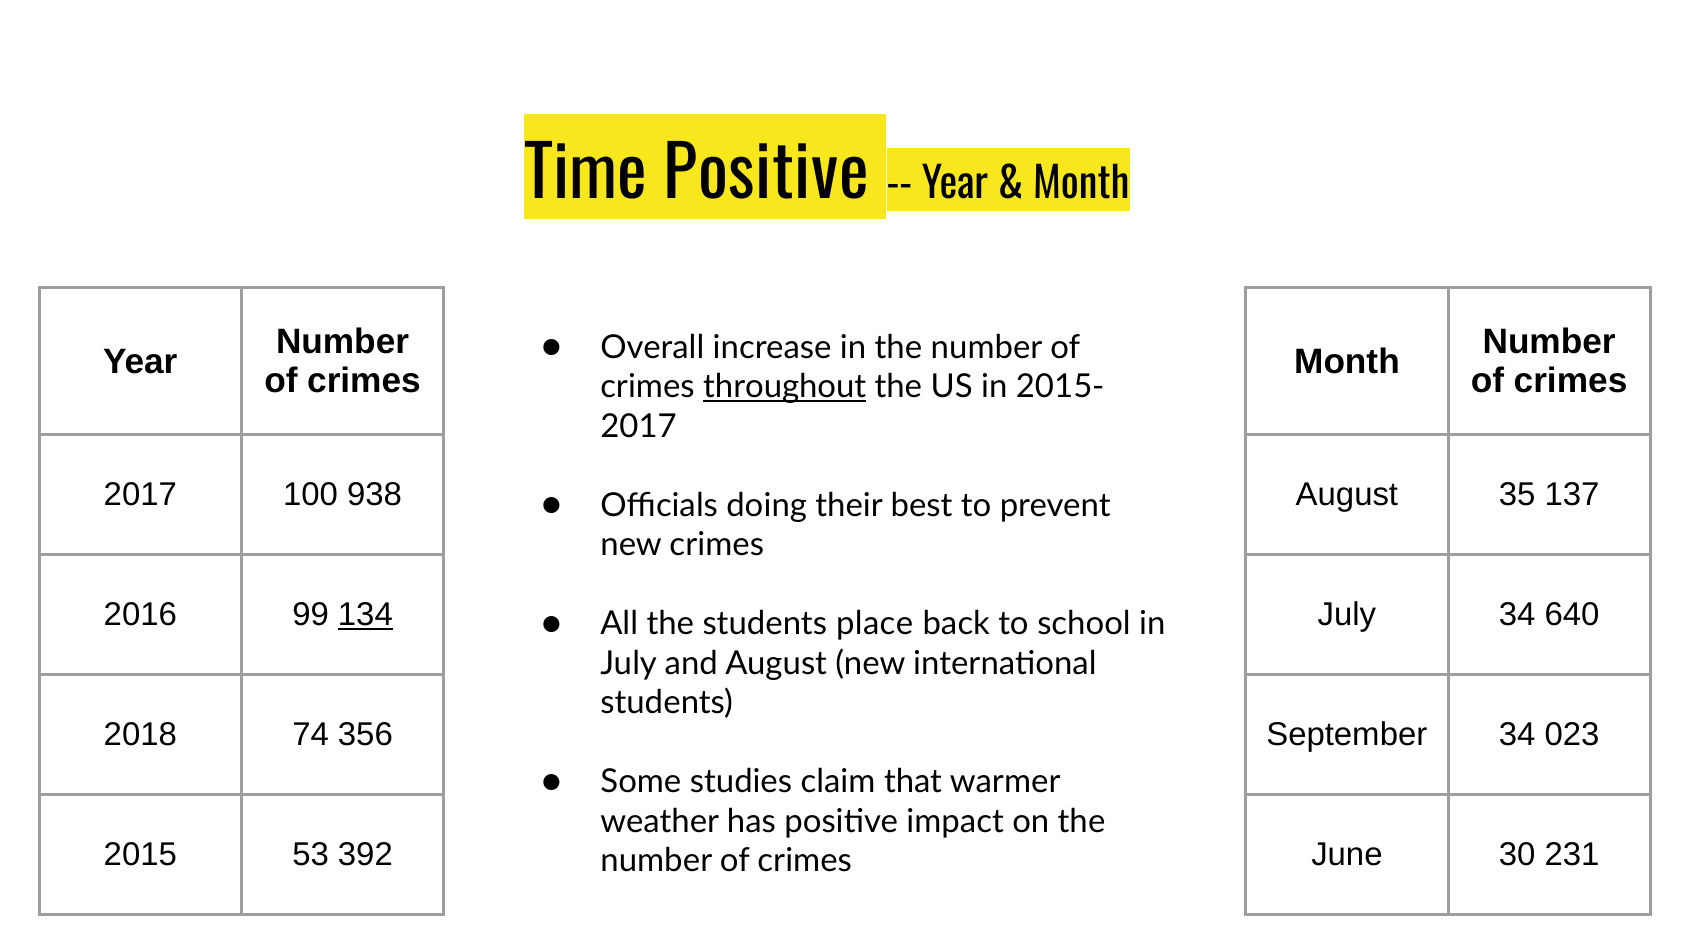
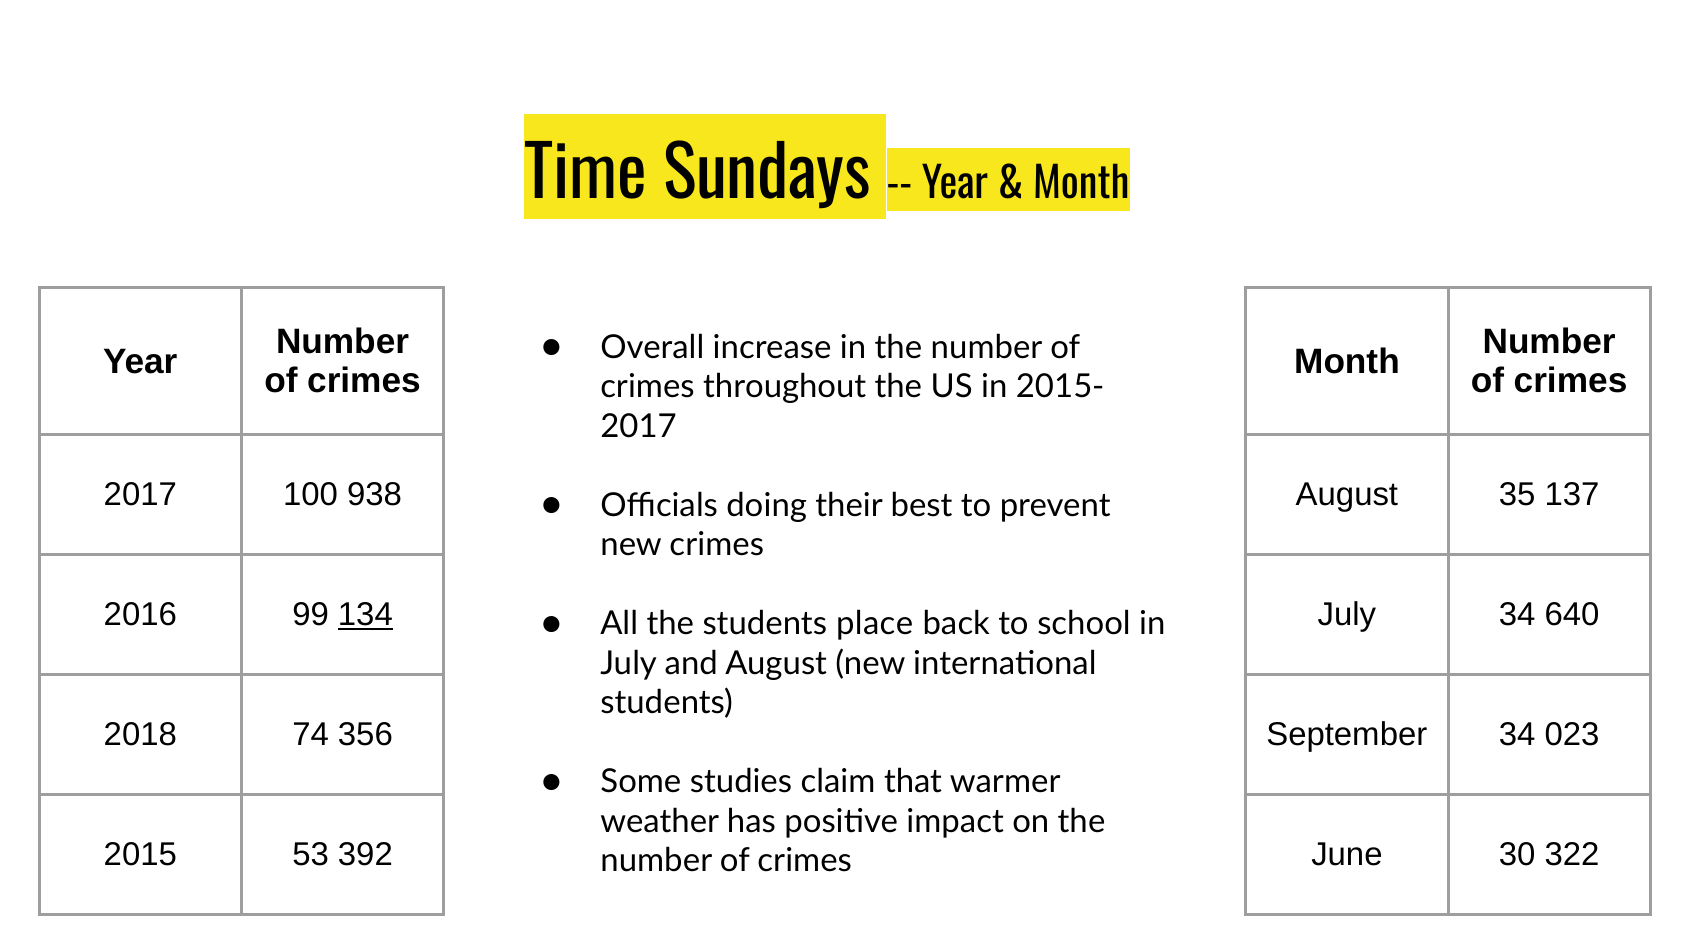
Time Positive: Positive -> Sundays
throughout underline: present -> none
231: 231 -> 322
